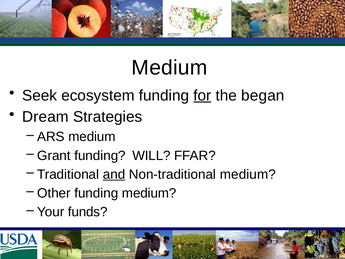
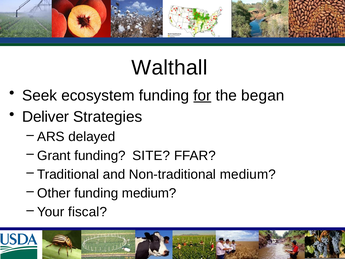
Medium at (169, 68): Medium -> Walthall
Dream: Dream -> Deliver
ARS medium: medium -> delayed
WILL: WILL -> SITE
and underline: present -> none
funds: funds -> fiscal
